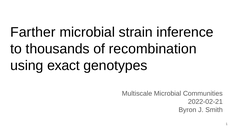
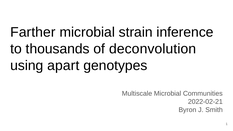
recombination: recombination -> deconvolution
exact: exact -> apart
